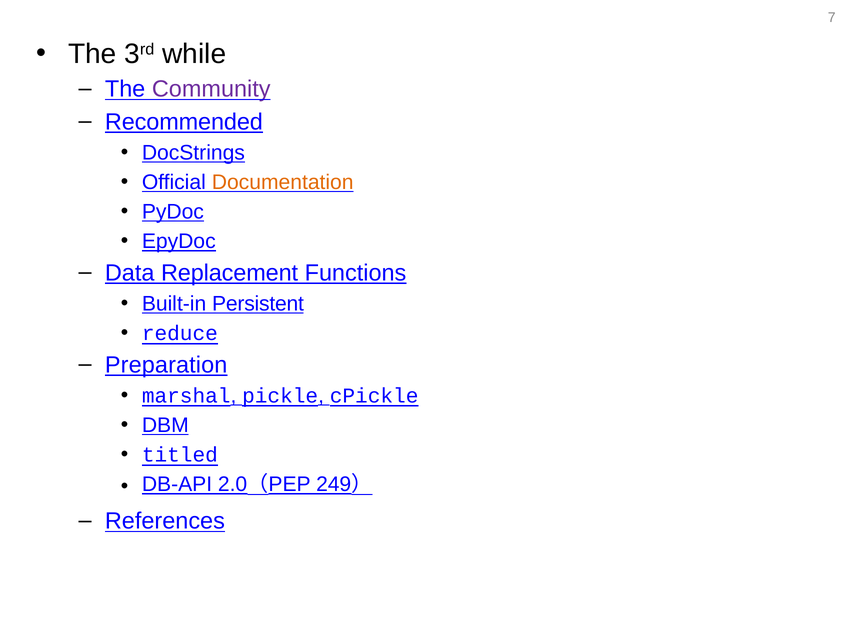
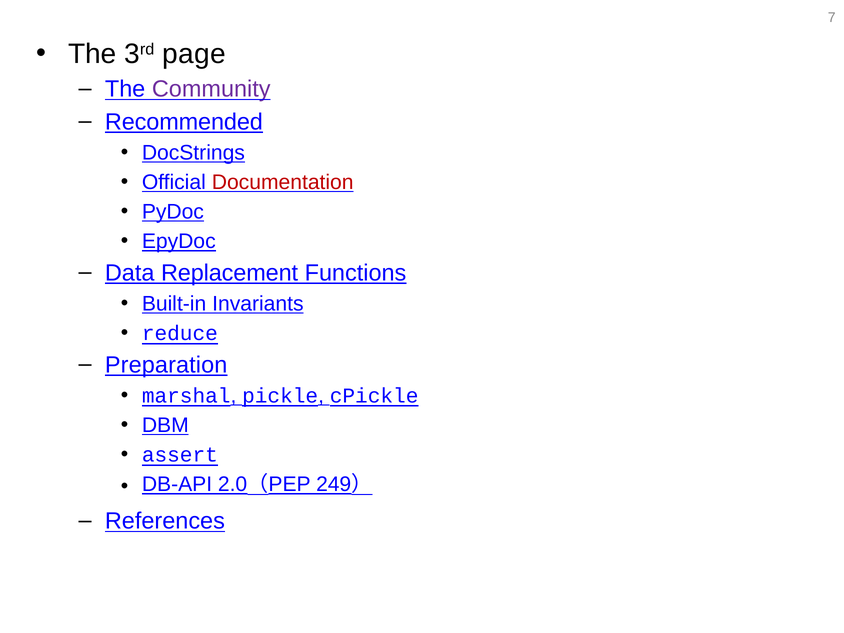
while: while -> page
Documentation colour: orange -> red
Persistent: Persistent -> Invariants
titled: titled -> assert
